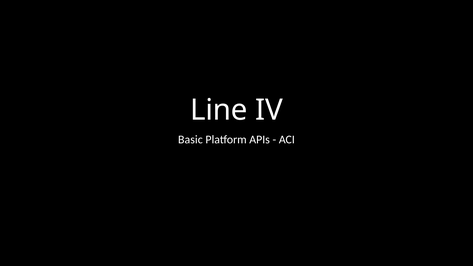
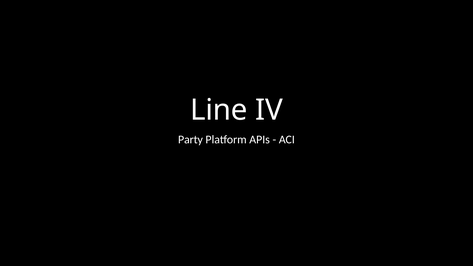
Basic: Basic -> Party
